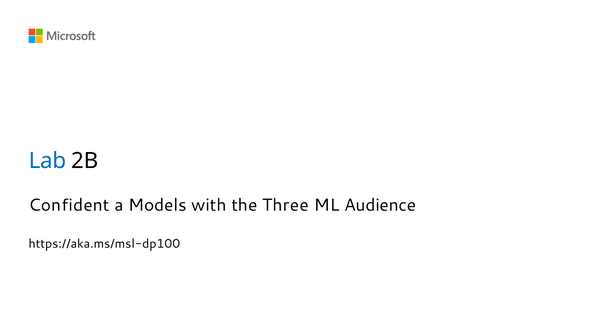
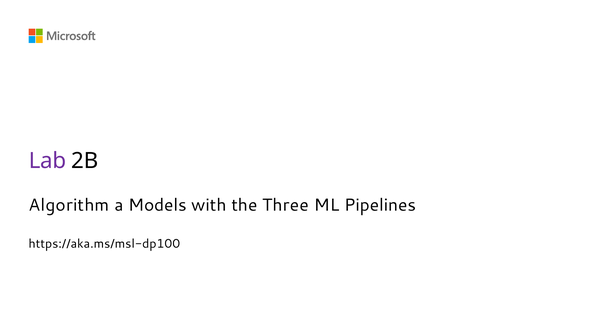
Lab colour: blue -> purple
Confident: Confident -> Algorithm
Audience: Audience -> Pipelines
